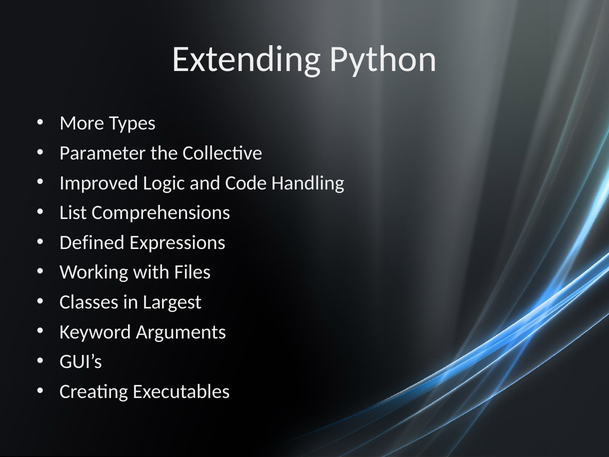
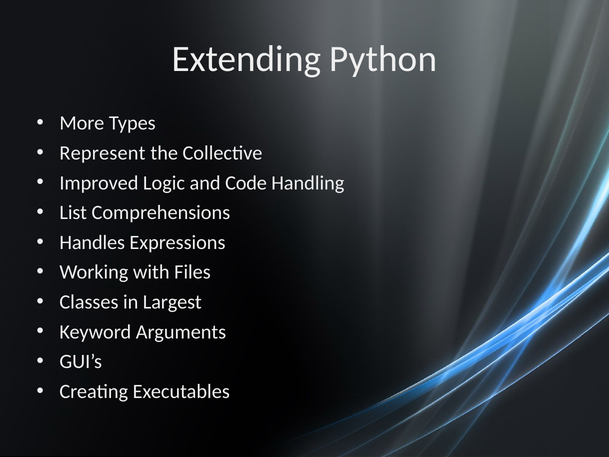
Parameter: Parameter -> Represent
Defined: Defined -> Handles
